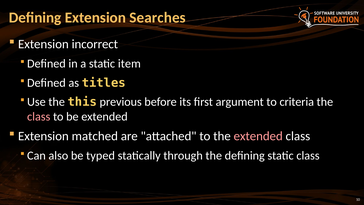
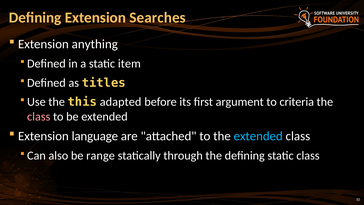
incorrect: incorrect -> anything
previous: previous -> adapted
matched: matched -> language
extended at (258, 136) colour: pink -> light blue
typed: typed -> range
